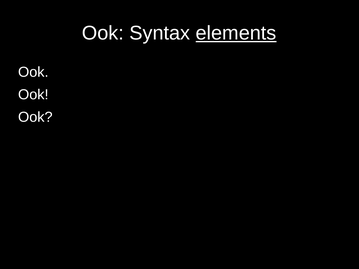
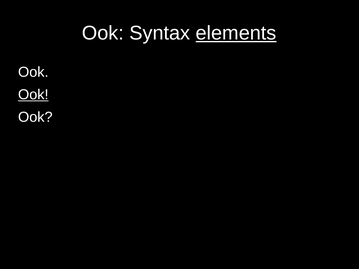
Ook at (33, 95) underline: none -> present
